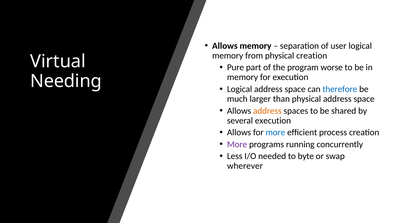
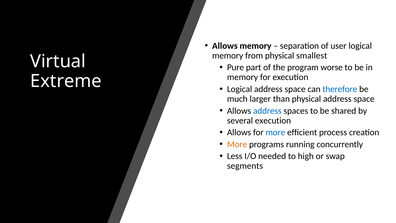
physical creation: creation -> smallest
Needing: Needing -> Extreme
address at (267, 111) colour: orange -> blue
More at (237, 144) colour: purple -> orange
byte: byte -> high
wherever: wherever -> segments
